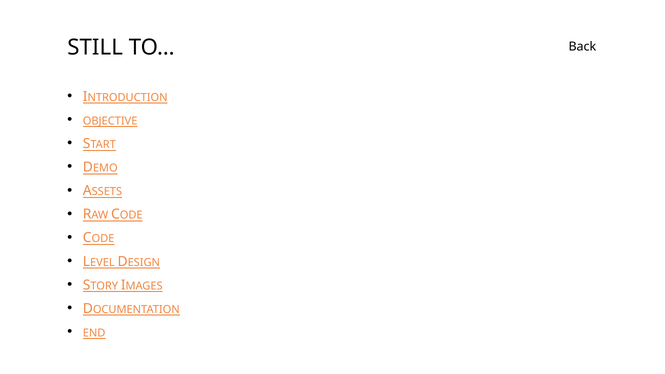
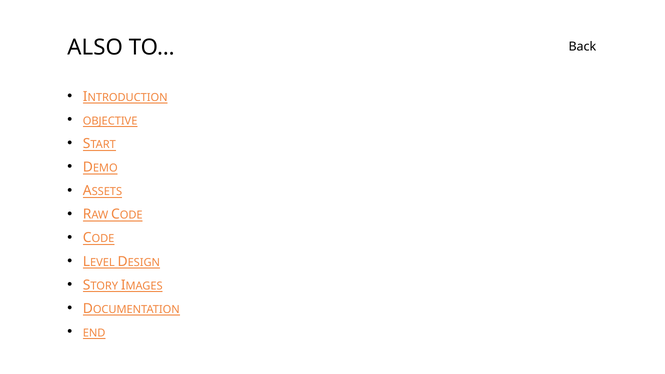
STILL: STILL -> ALSO
